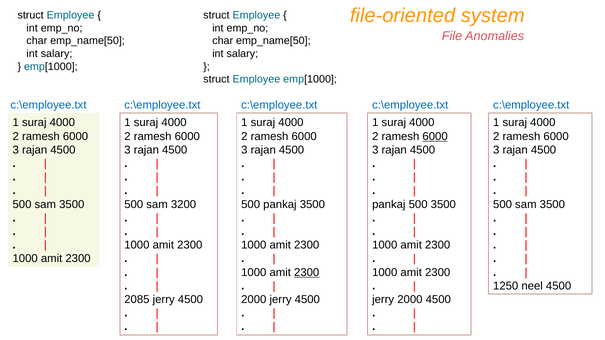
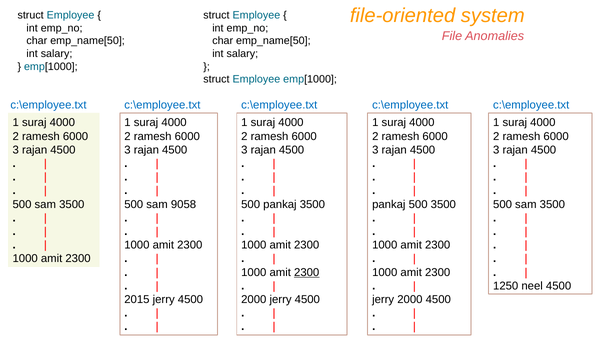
6000 at (435, 136) underline: present -> none
3200: 3200 -> 9058
2085: 2085 -> 2015
